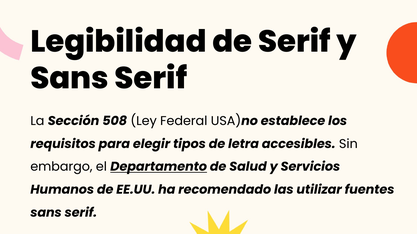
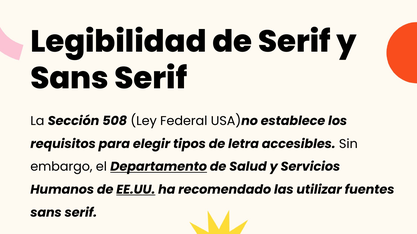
EE.UU underline: none -> present
